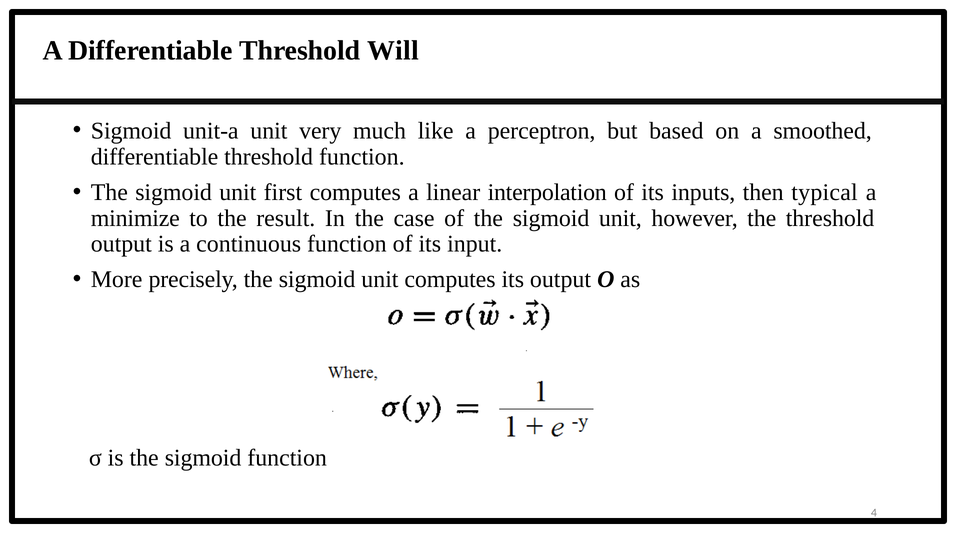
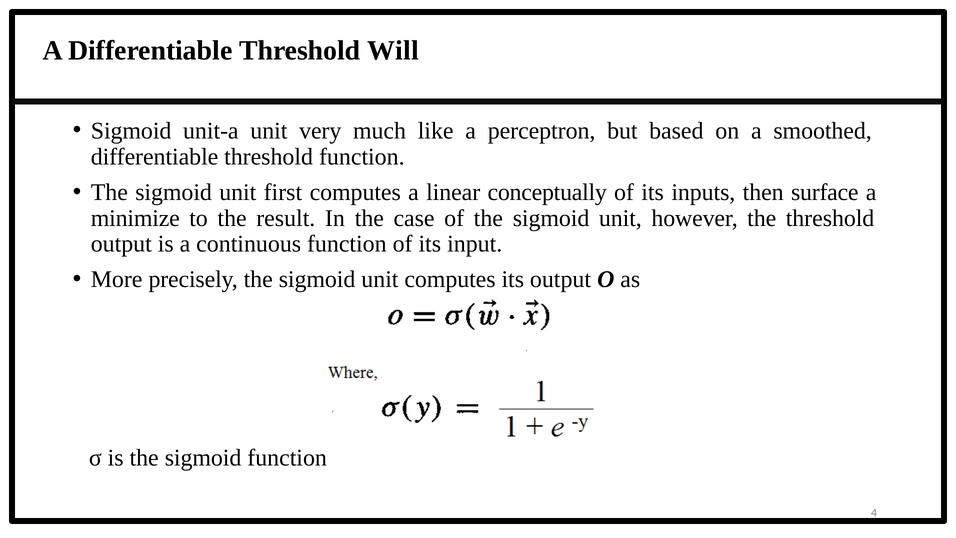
interpolation: interpolation -> conceptually
typical: typical -> surface
